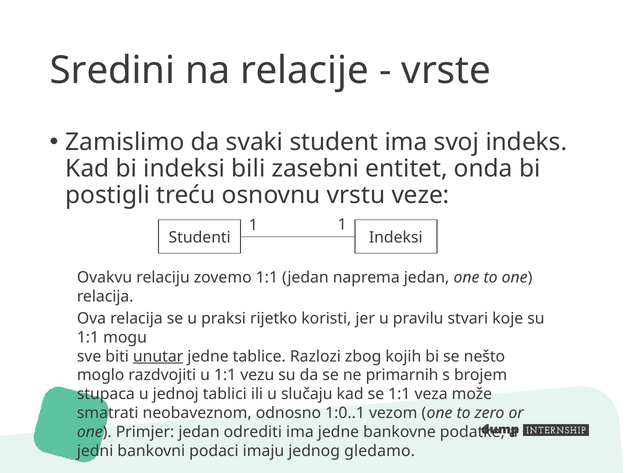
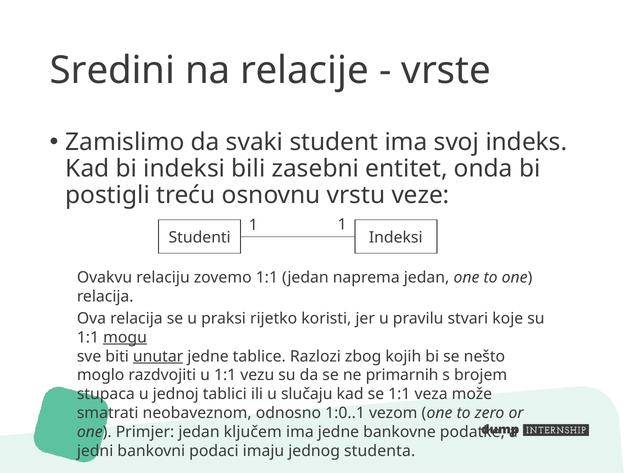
mogu underline: none -> present
odrediti: odrediti -> ključem
gledamo: gledamo -> studenta
